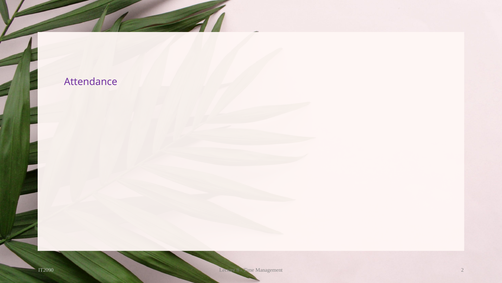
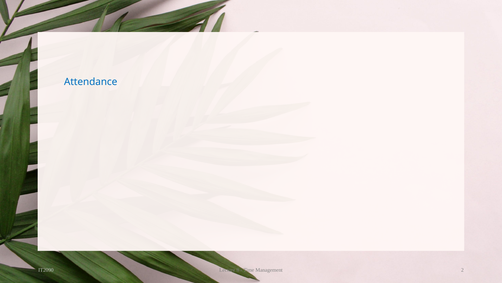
Attendance colour: purple -> blue
